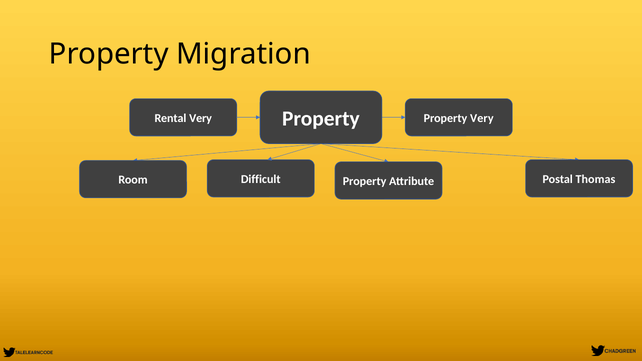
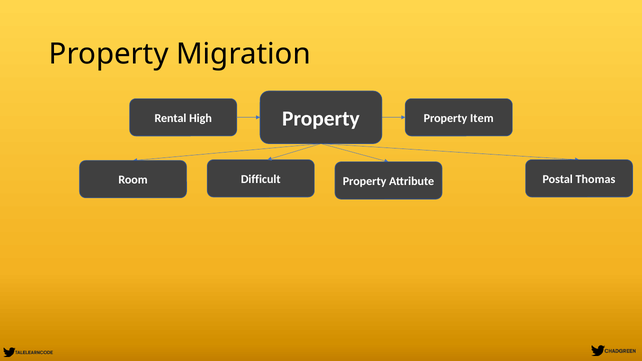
Rental Very: Very -> High
Property Very: Very -> Item
